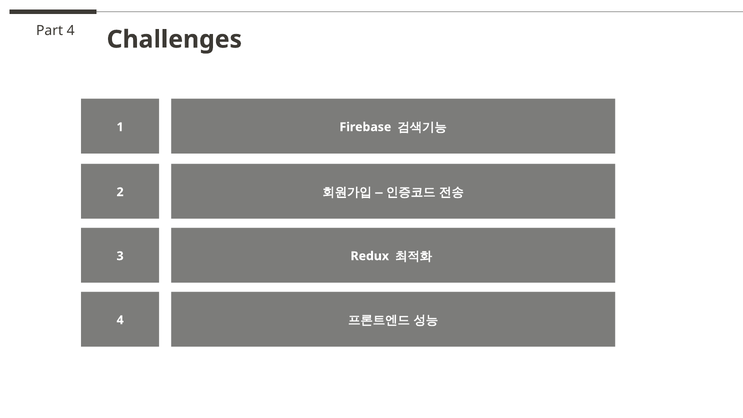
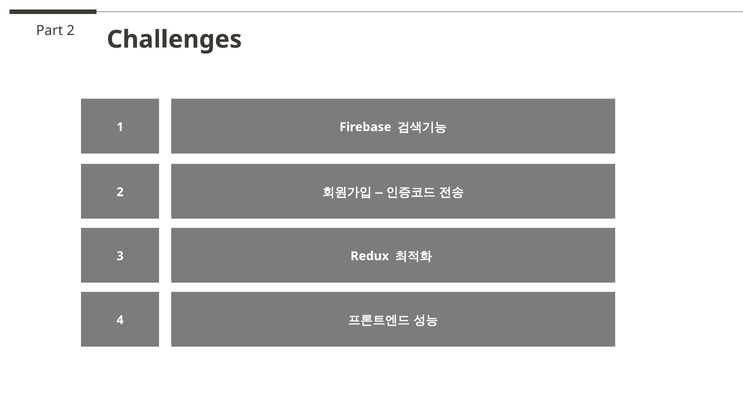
Part 4: 4 -> 2
